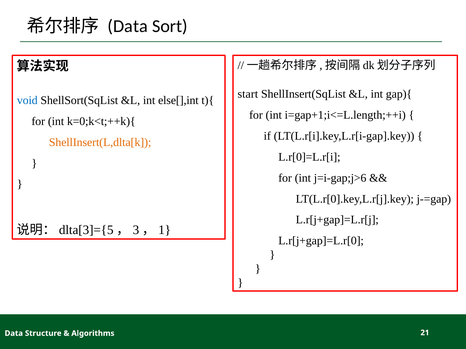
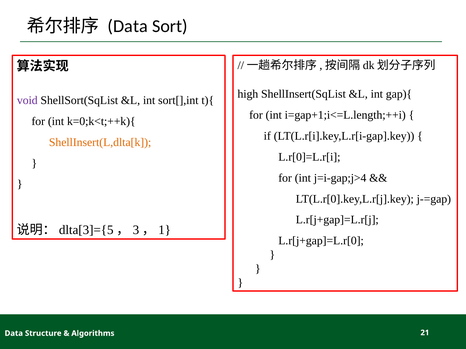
start: start -> high
void colour: blue -> purple
else[],int: else[],int -> sort[],int
j=i-gap;j>6: j=i-gap;j>6 -> j=i-gap;j>4
